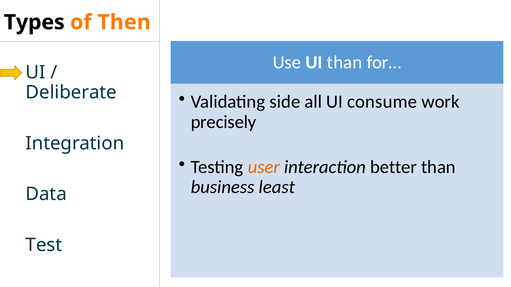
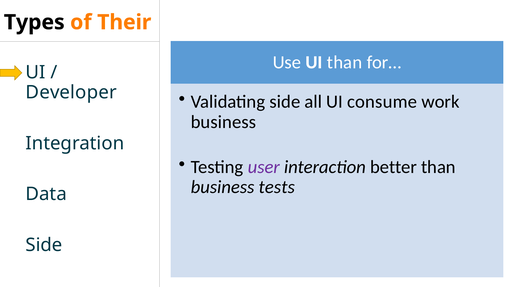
Then: Then -> Their
Deliberate: Deliberate -> Developer
precisely at (224, 122): precisely -> business
user colour: orange -> purple
least: least -> tests
Test at (44, 245): Test -> Side
